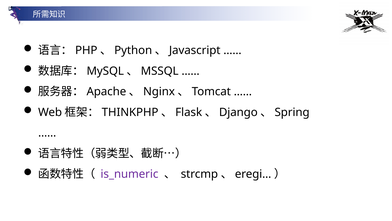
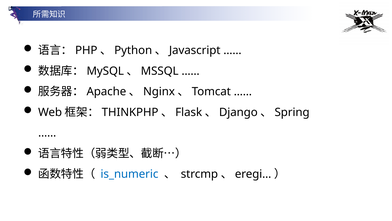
is_numeric colour: purple -> blue
